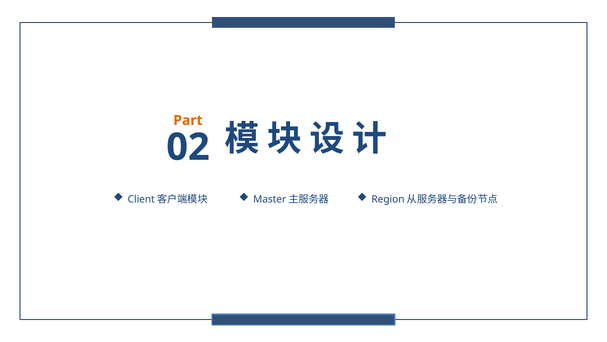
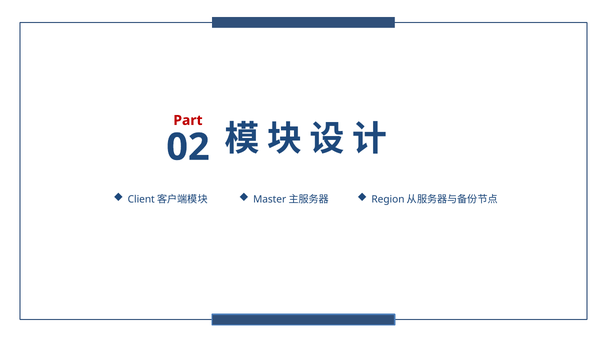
Part colour: orange -> red
